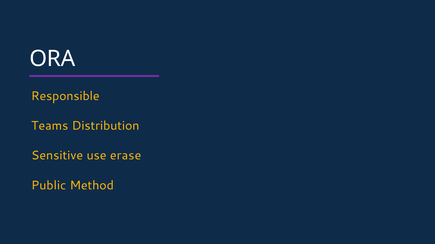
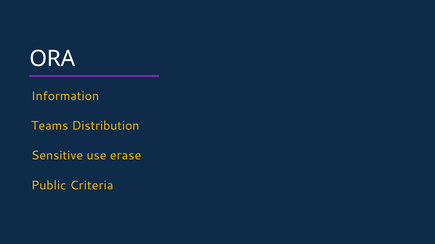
Responsible: Responsible -> Information
Method: Method -> Criteria
